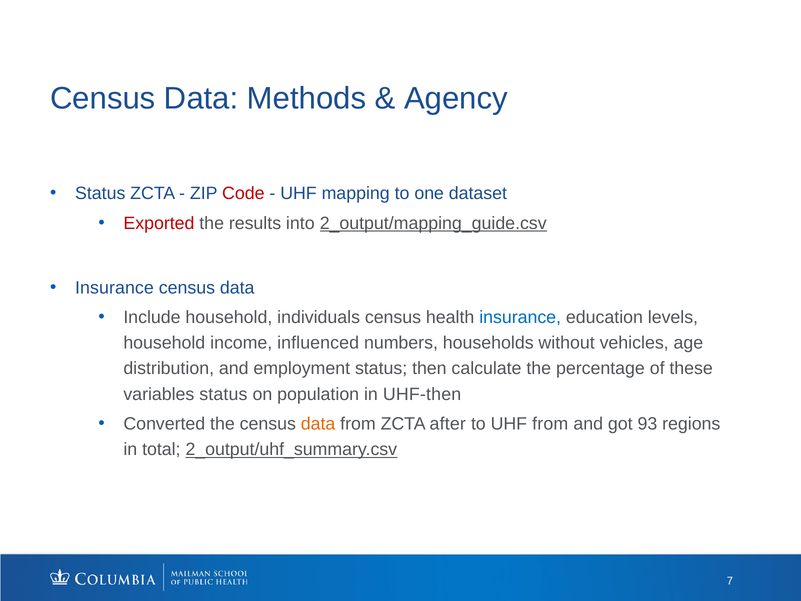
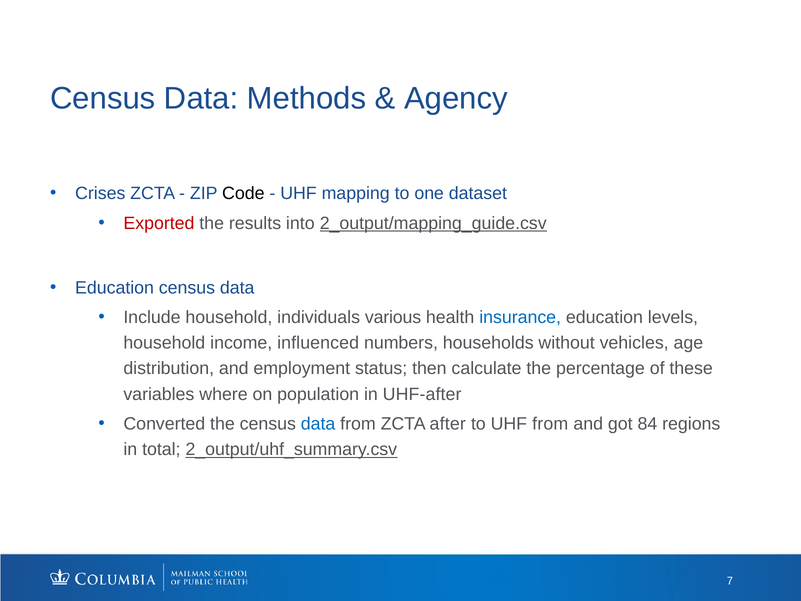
Status at (100, 193): Status -> Crises
Code colour: red -> black
Insurance at (114, 288): Insurance -> Education
individuals census: census -> various
variables status: status -> where
UHF-then: UHF-then -> UHF-after
data at (318, 424) colour: orange -> blue
93: 93 -> 84
